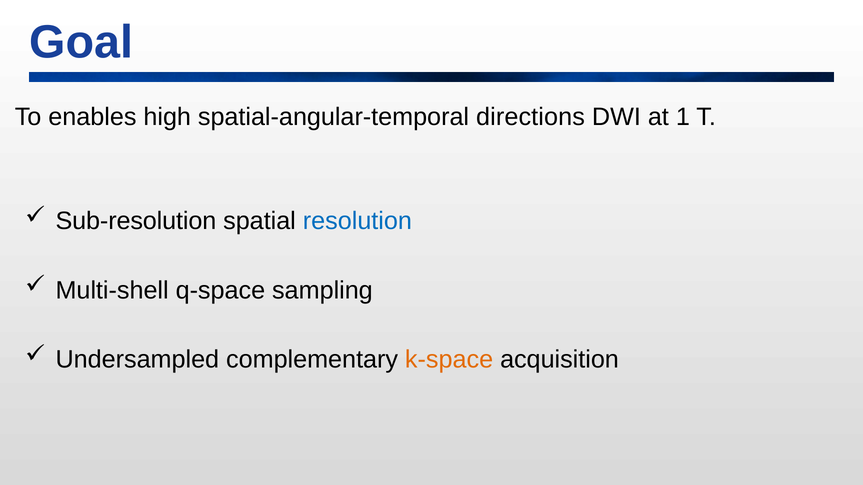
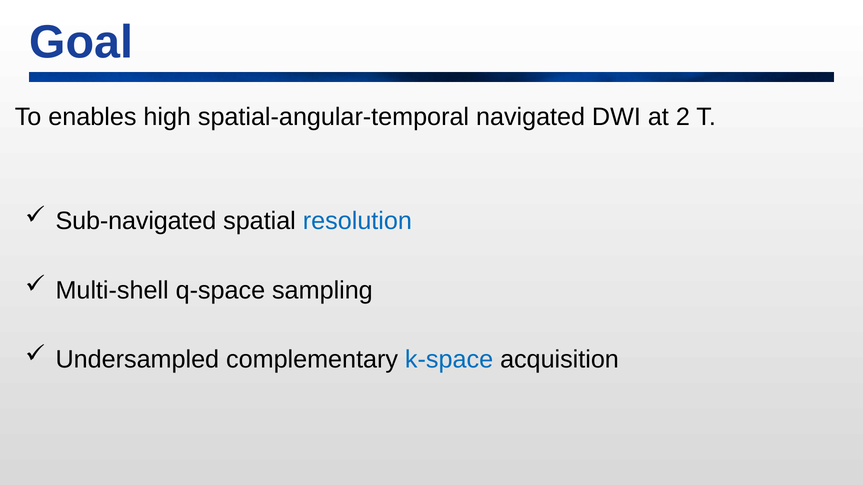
directions: directions -> navigated
1: 1 -> 2
Sub-resolution: Sub-resolution -> Sub-navigated
k-space colour: orange -> blue
